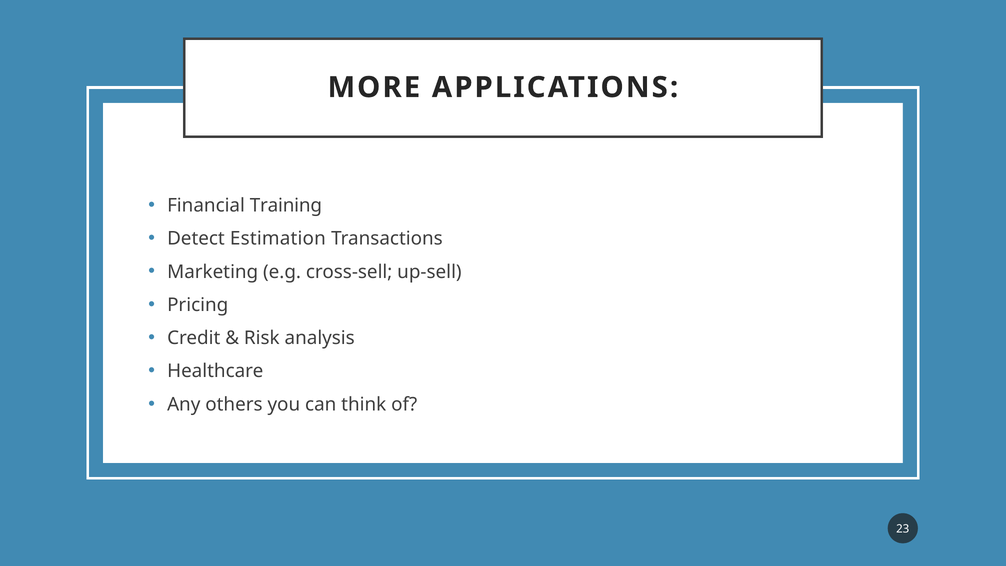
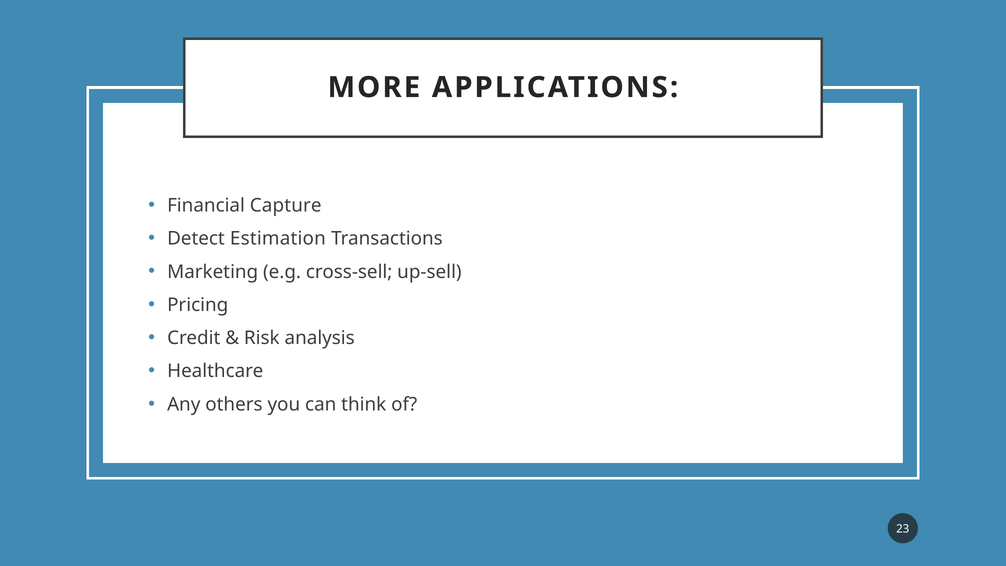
Training: Training -> Capture
